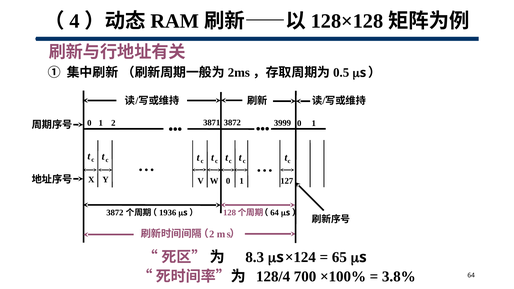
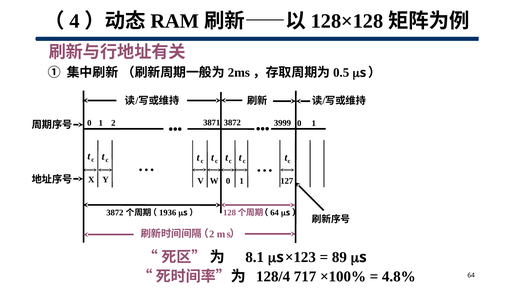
8.3: 8.3 -> 8.1
×124: ×124 -> ×123
65: 65 -> 89
700: 700 -> 717
3.8%: 3.8% -> 4.8%
